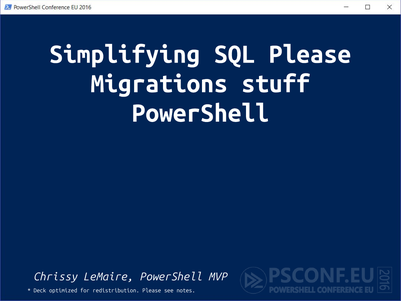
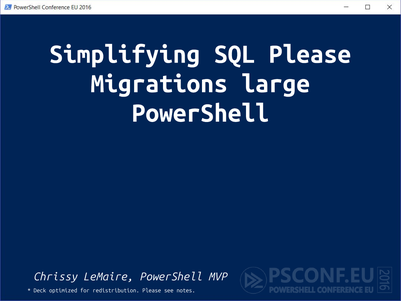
stuff: stuff -> large
